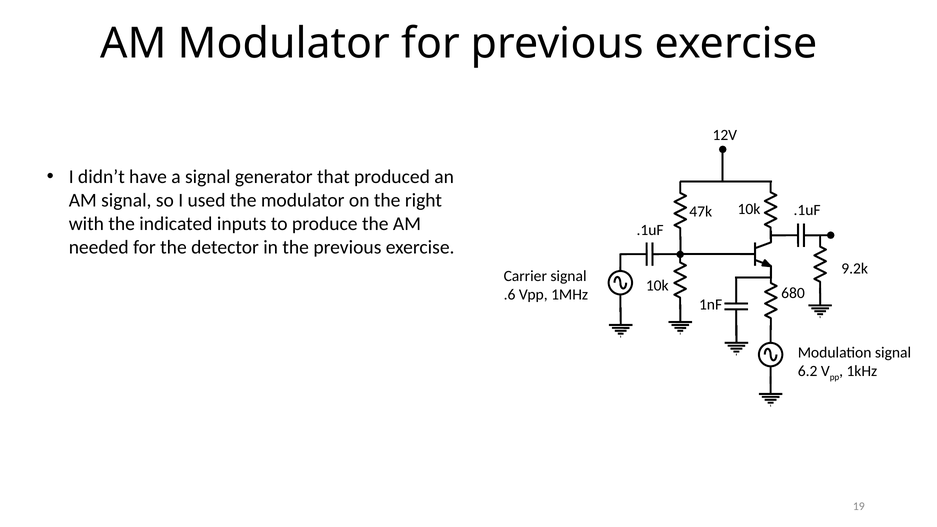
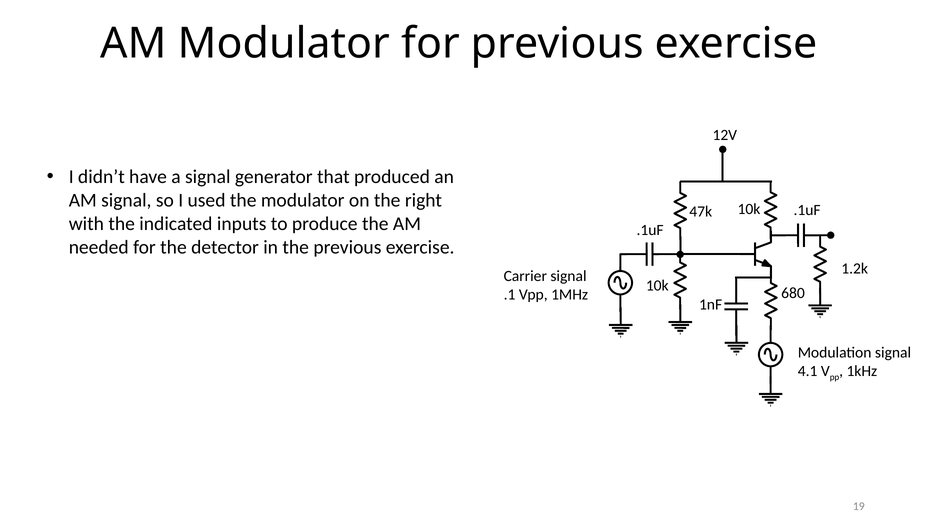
9.2k: 9.2k -> 1.2k
.6: .6 -> .1
6.2: 6.2 -> 4.1
